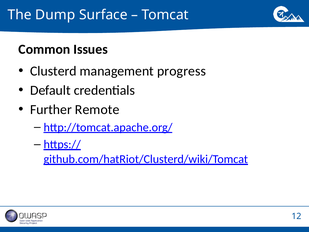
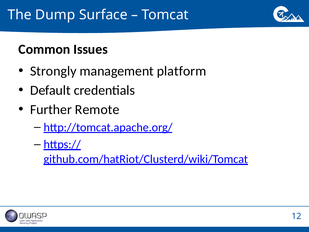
Clusterd: Clusterd -> Strongly
progress: progress -> platform
